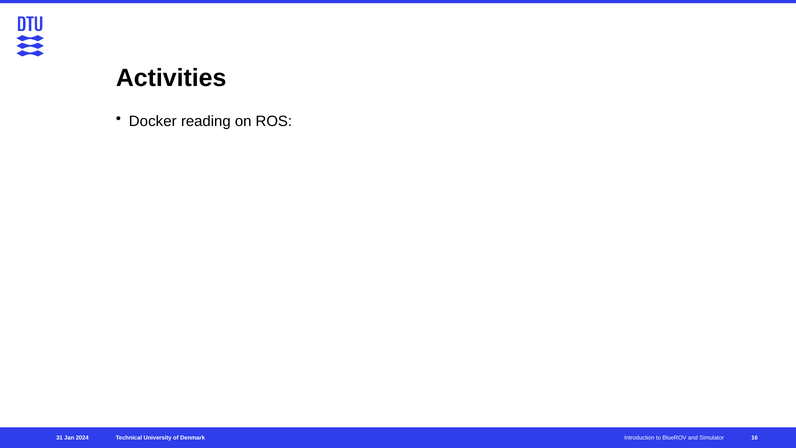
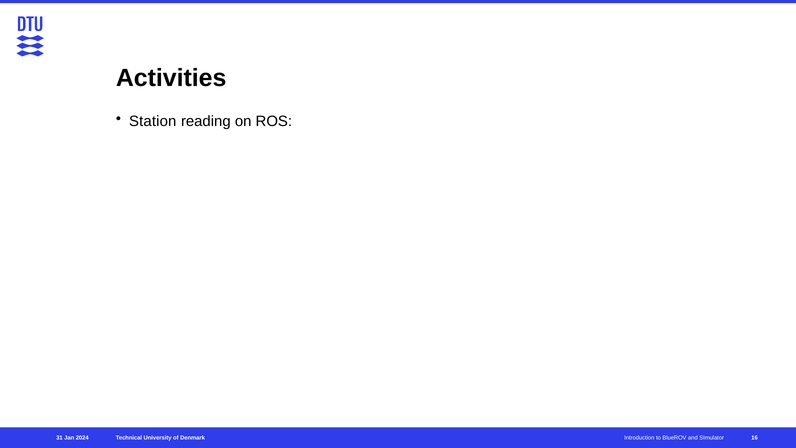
Docker: Docker -> Station
